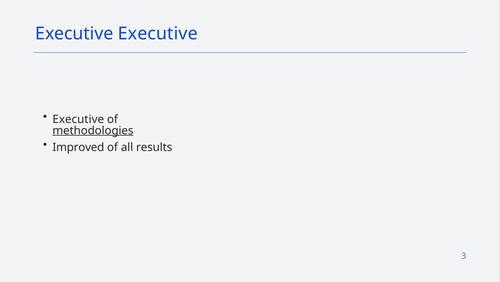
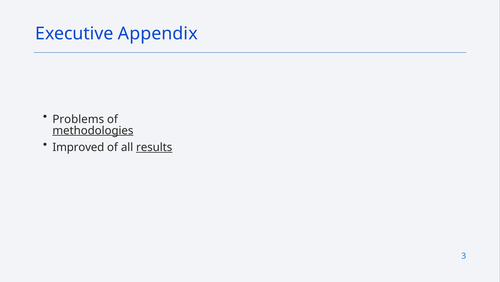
Executive Executive: Executive -> Appendix
Executive at (78, 119): Executive -> Problems
results underline: none -> present
